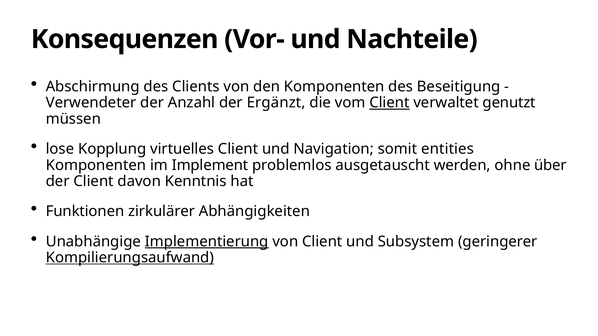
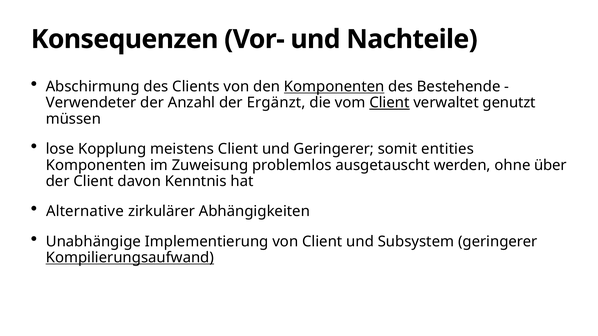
Komponenten at (334, 87) underline: none -> present
Beseitigung: Beseitigung -> Bestehende
virtuelles: virtuelles -> meistens
und Navigation: Navigation -> Geringerer
Implement: Implement -> Zuweisung
Funktionen: Funktionen -> Alternative
Implementierung underline: present -> none
